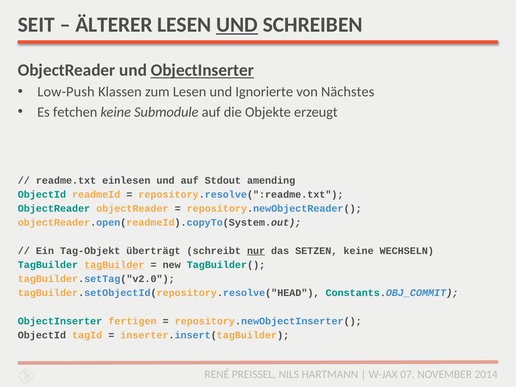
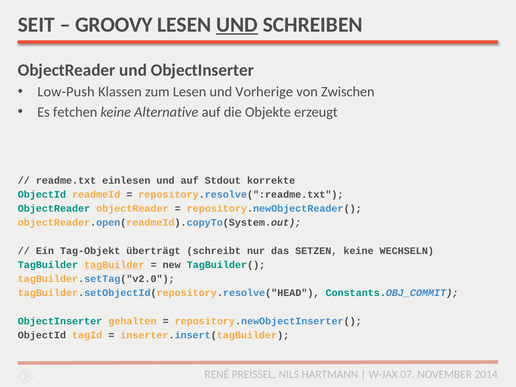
ÄLTERER: ÄLTERER -> GROOVY
ObjectInserter at (202, 70) underline: present -> none
Ignorierte: Ignorierte -> Vorherige
Nächstes: Nächstes -> Zwischen
Submodule: Submodule -> Alternative
amending: amending -> korrekte
nur underline: present -> none
fertigen: fertigen -> gehalten
